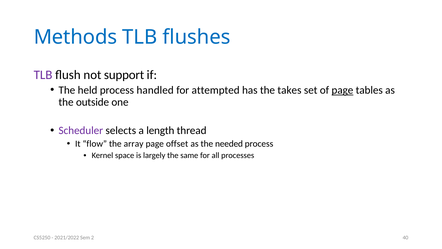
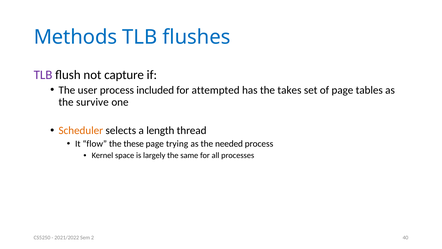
support: support -> capture
held: held -> user
handled: handled -> included
page at (342, 90) underline: present -> none
outside: outside -> survive
Scheduler colour: purple -> orange
array: array -> these
offset: offset -> trying
